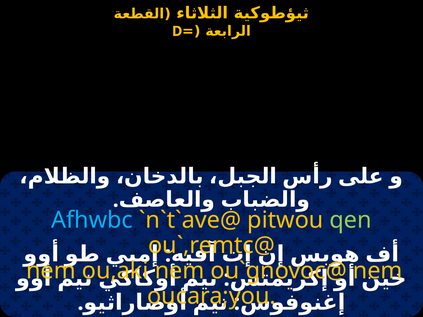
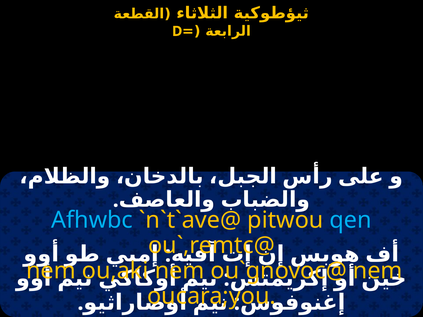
qen colour: light green -> light blue
